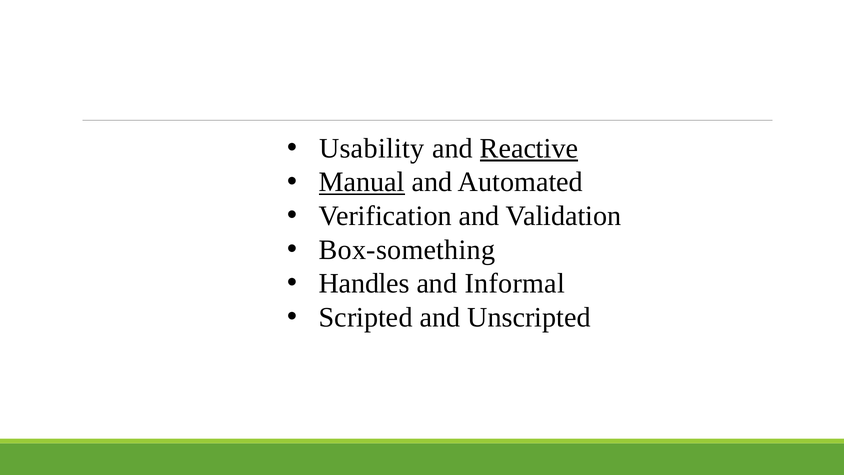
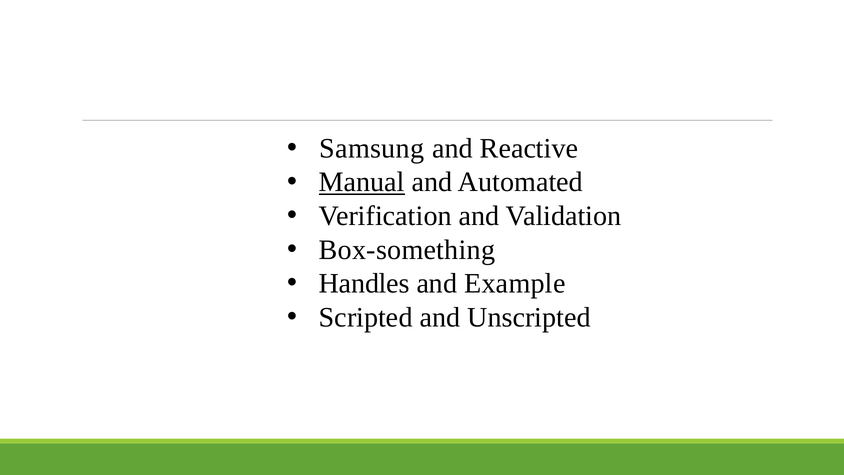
Usability: Usability -> Samsung
Reactive underline: present -> none
Informal: Informal -> Example
